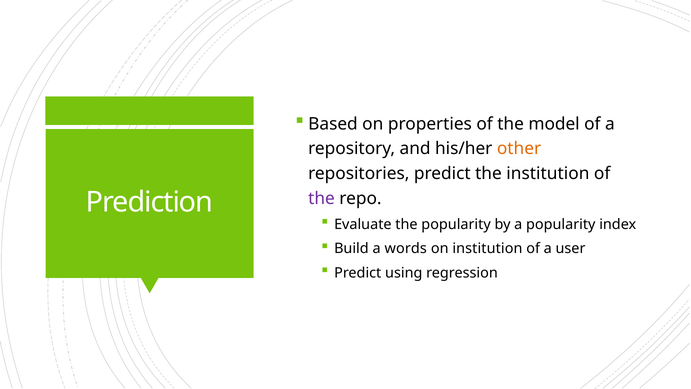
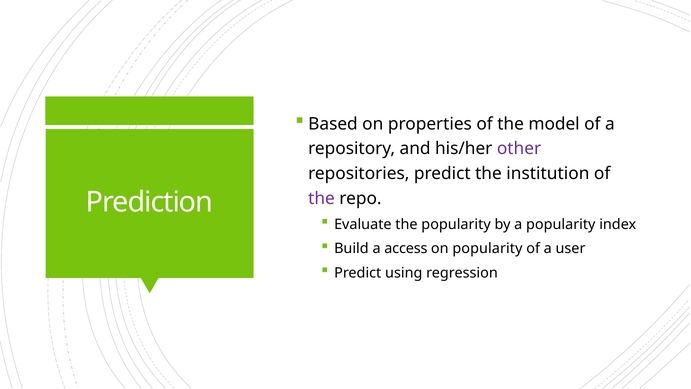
other colour: orange -> purple
words: words -> access
on institution: institution -> popularity
